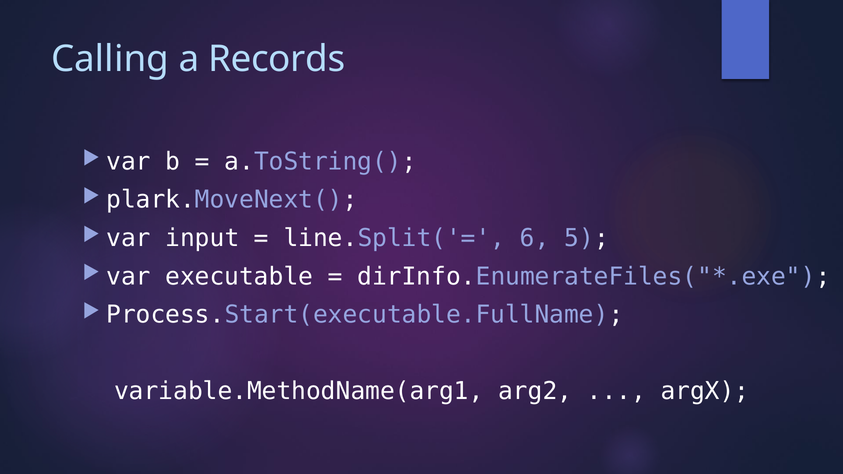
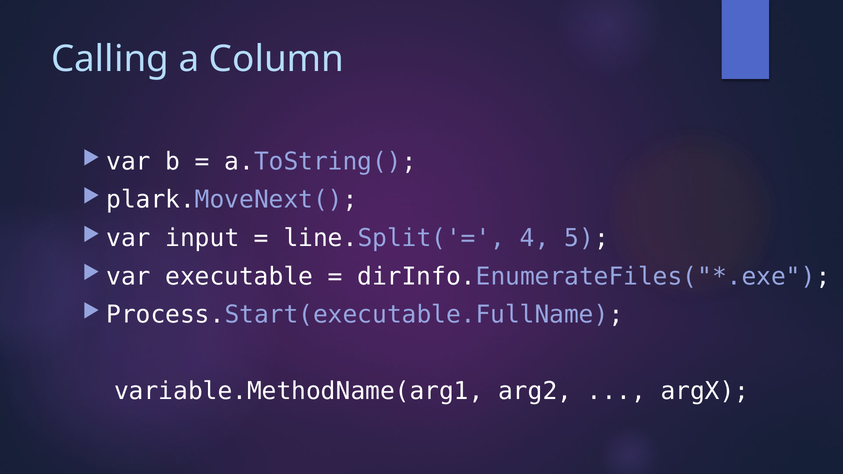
Records: Records -> Column
6: 6 -> 4
